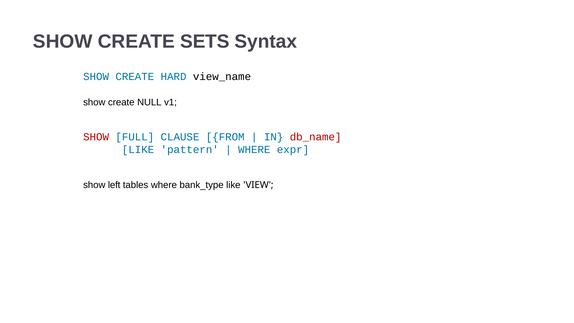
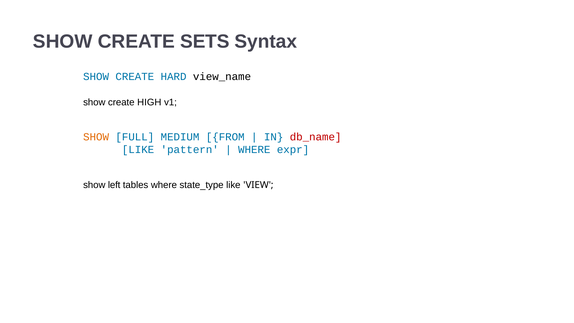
NULL: NULL -> HIGH
SHOW at (96, 137) colour: red -> orange
CLAUSE: CLAUSE -> MEDIUM
bank_type: bank_type -> state_type
